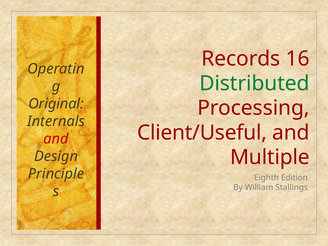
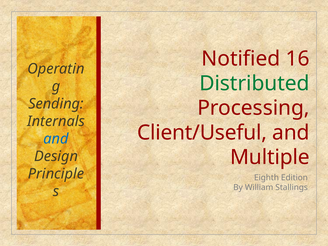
Records: Records -> Notified
Original: Original -> Sending
and at (56, 139) colour: red -> blue
